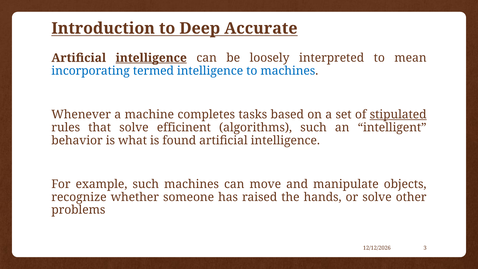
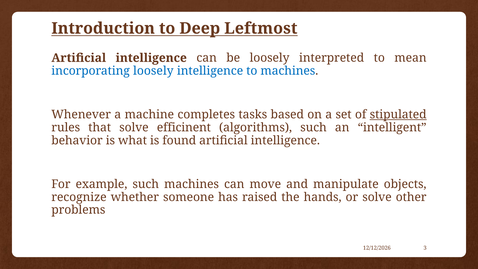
Accurate: Accurate -> Leftmost
intelligence at (151, 58) underline: present -> none
incorporating termed: termed -> loosely
